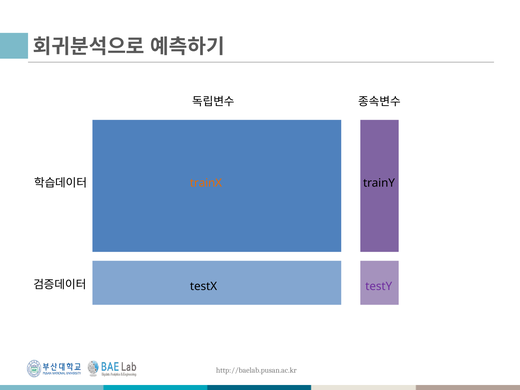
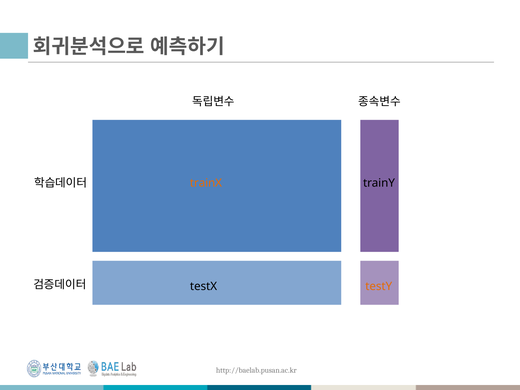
testY colour: purple -> orange
